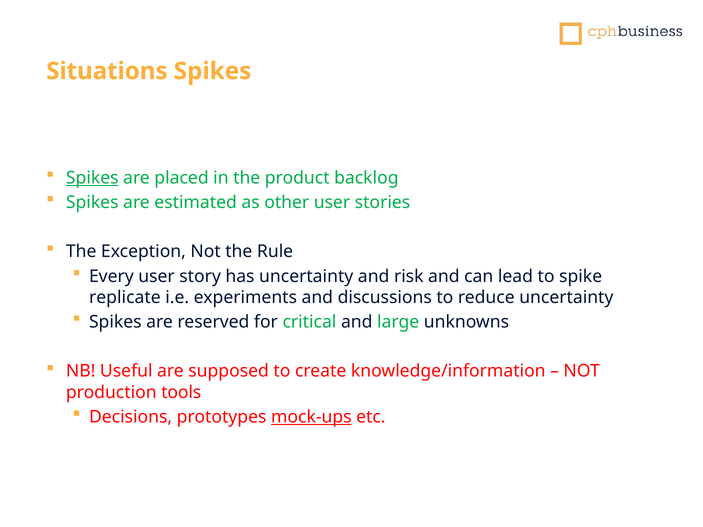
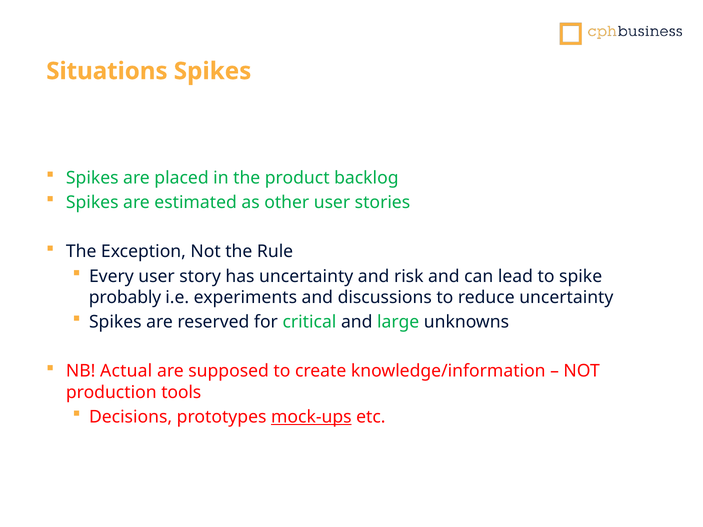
Spikes at (92, 178) underline: present -> none
replicate: replicate -> probably
Useful: Useful -> Actual
